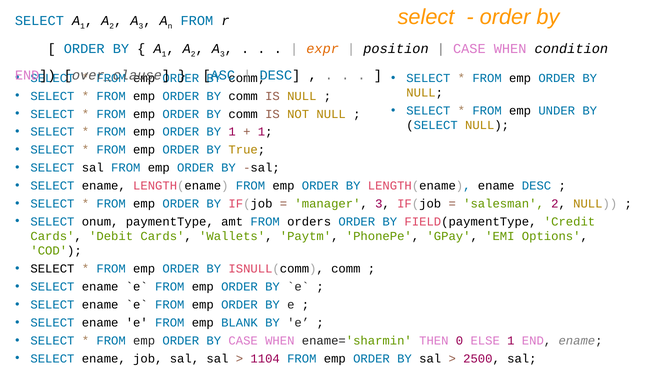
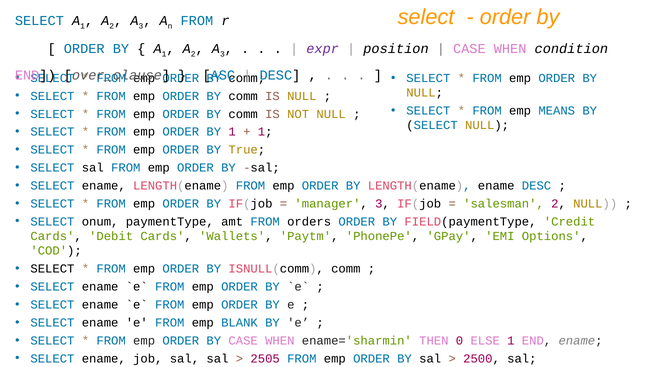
expr colour: orange -> purple
UNDER: UNDER -> MEANS
1104: 1104 -> 2505
